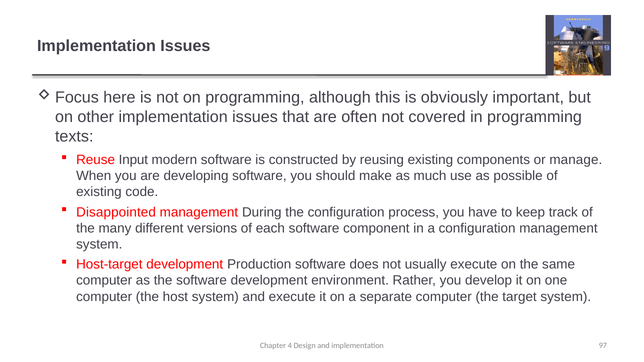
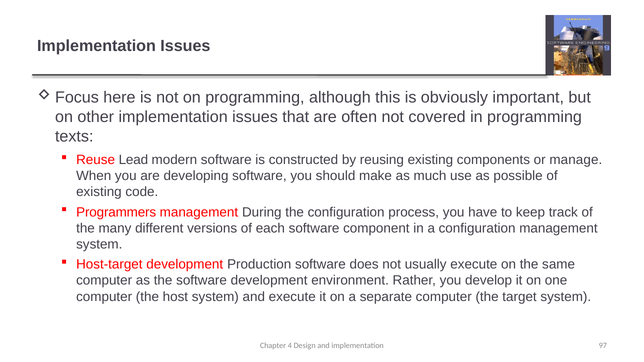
Input: Input -> Lead
Disappointed: Disappointed -> Programmers
